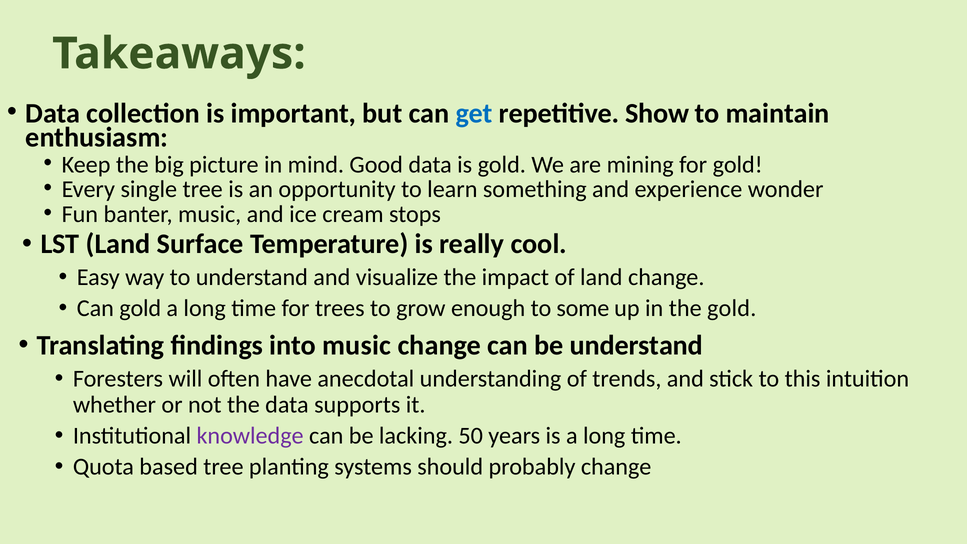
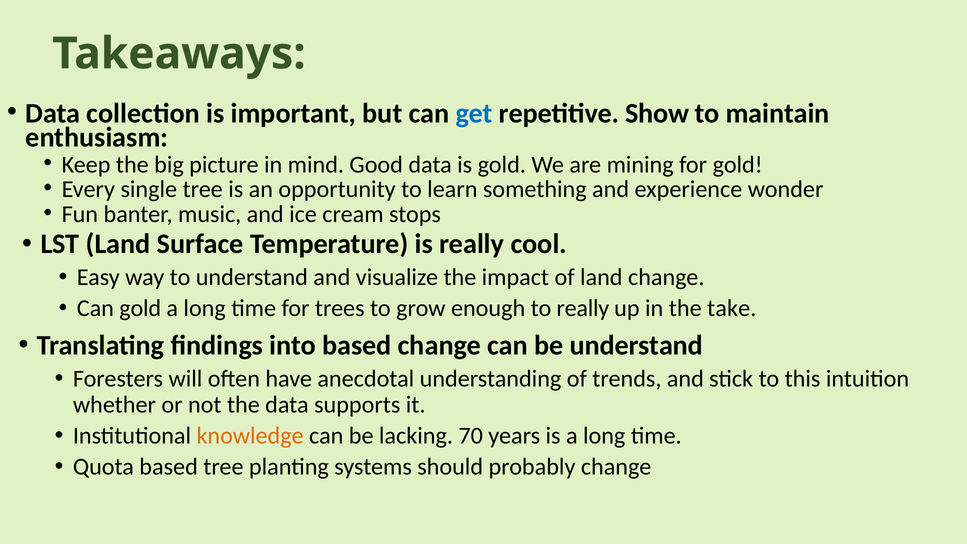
to some: some -> really
the gold: gold -> take
into music: music -> based
knowledge colour: purple -> orange
50: 50 -> 70
